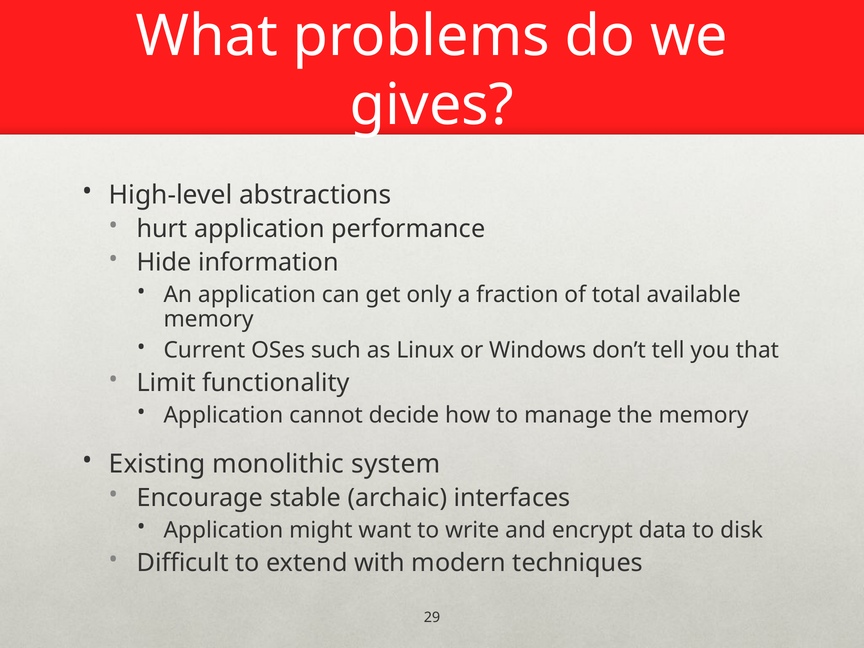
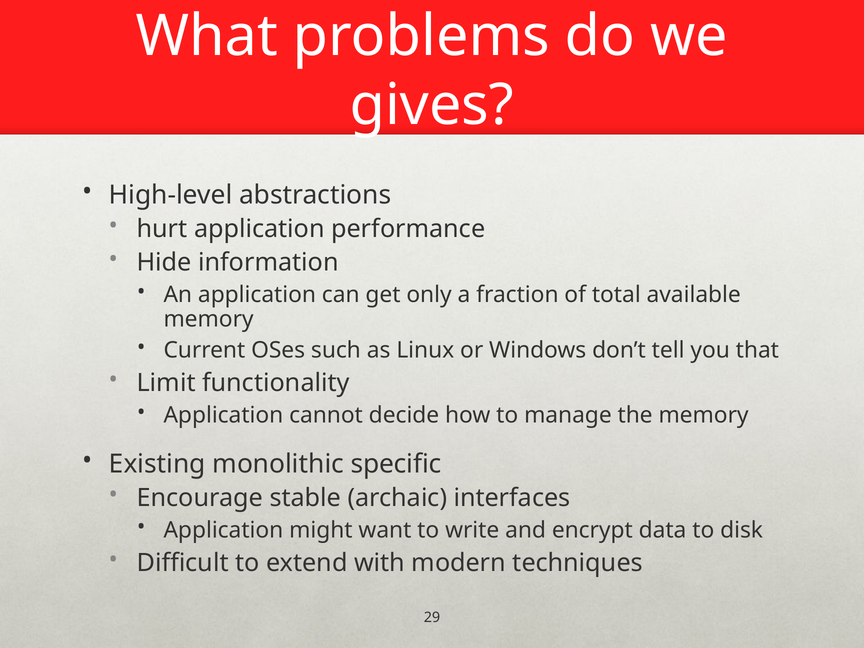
system: system -> specific
